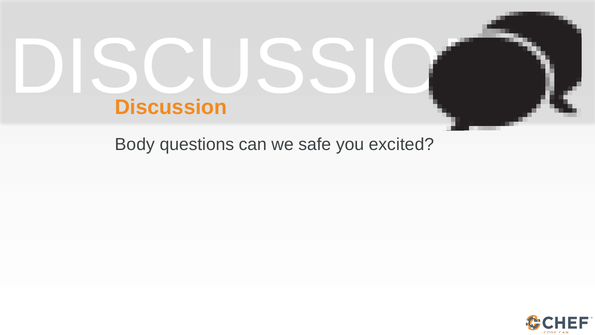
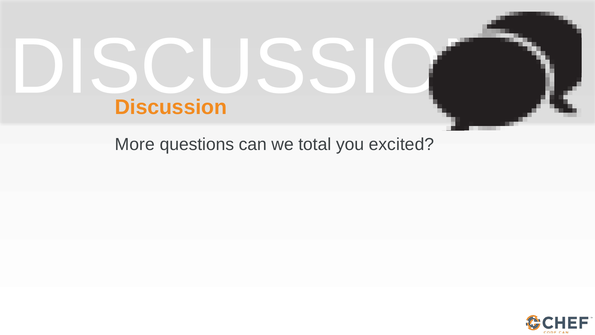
Body: Body -> More
safe: safe -> total
